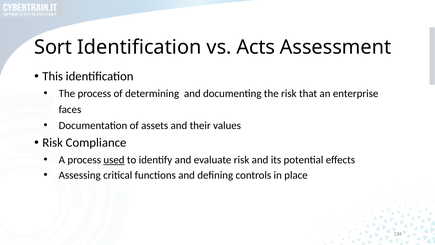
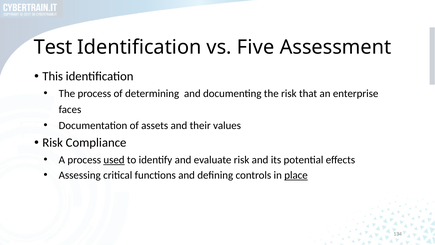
Sort: Sort -> Test
Acts: Acts -> Five
place underline: none -> present
